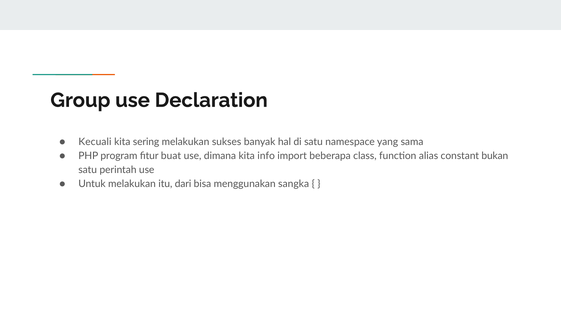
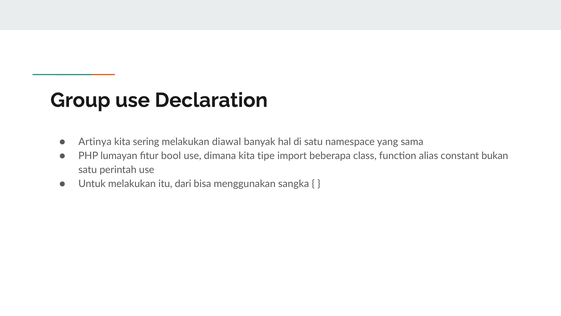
Kecuali: Kecuali -> Artinya
sukses: sukses -> diawal
program: program -> lumayan
buat: buat -> bool
info: info -> tipe
